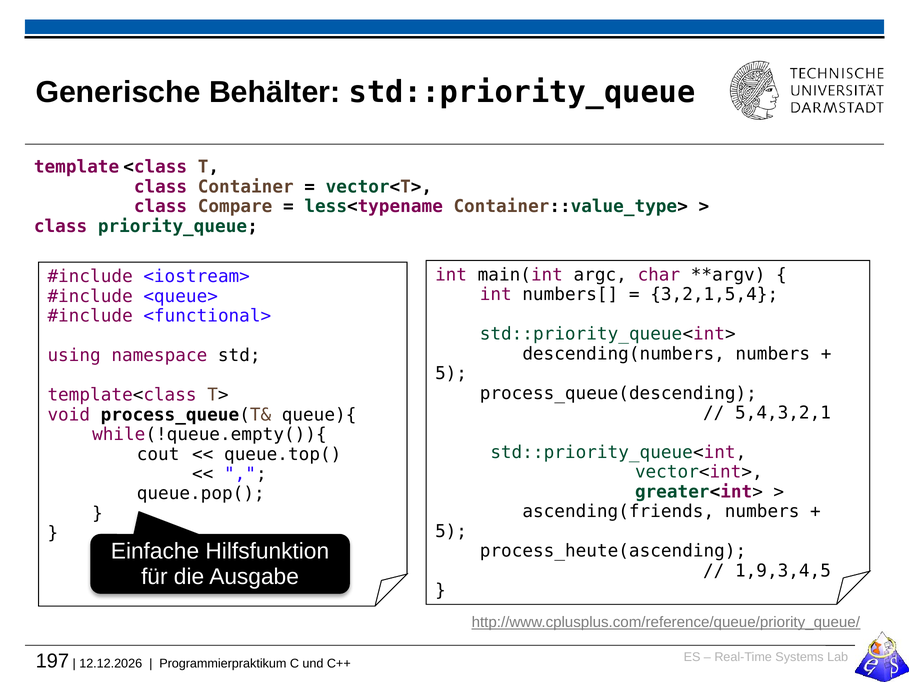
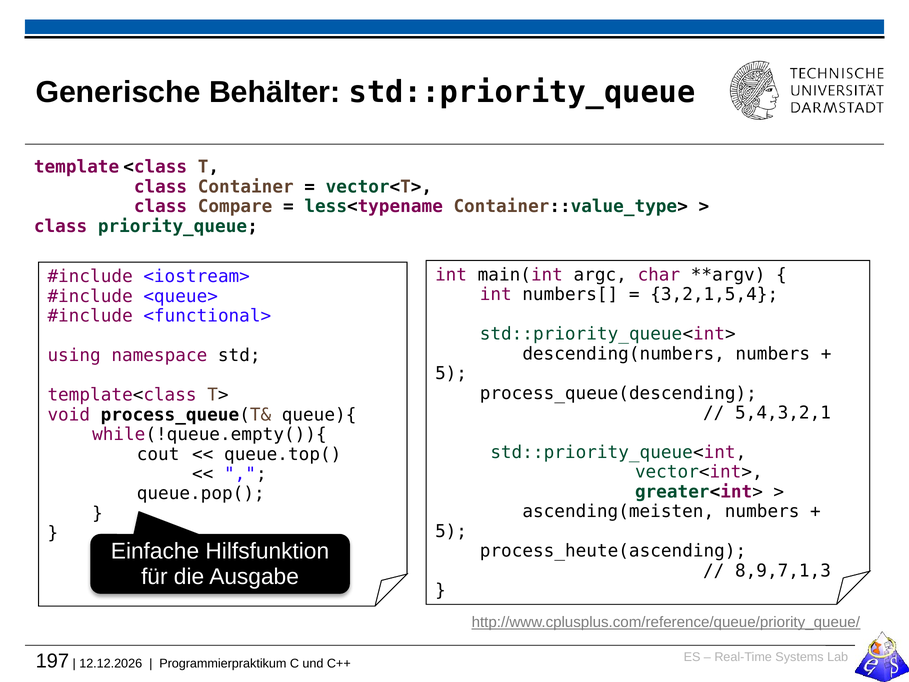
ascending(friends: ascending(friends -> ascending(meisten
1,9,3,4,5: 1,9,3,4,5 -> 8,9,7,1,3
